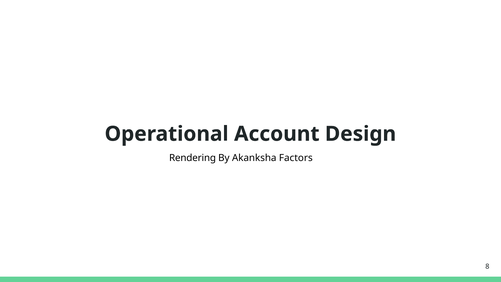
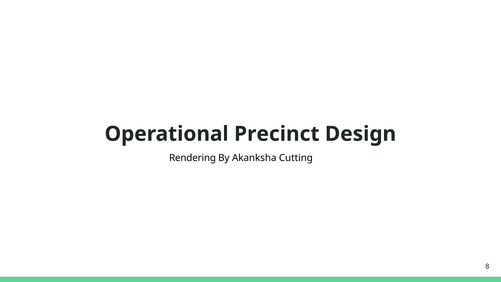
Account: Account -> Precinct
Factors: Factors -> Cutting
